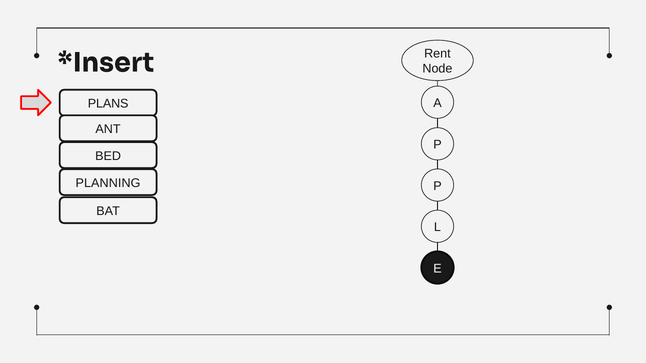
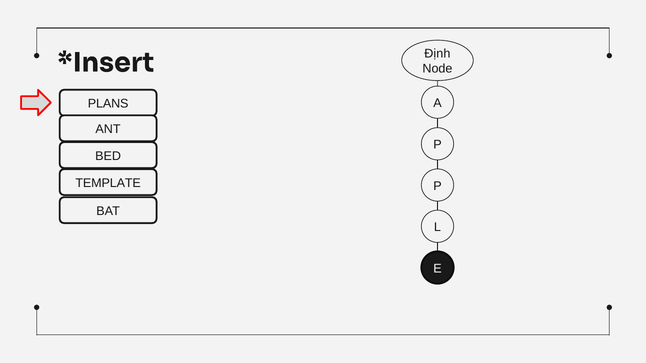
Rent: Rent -> Định
PLANNING: PLANNING -> TEMPLATE
